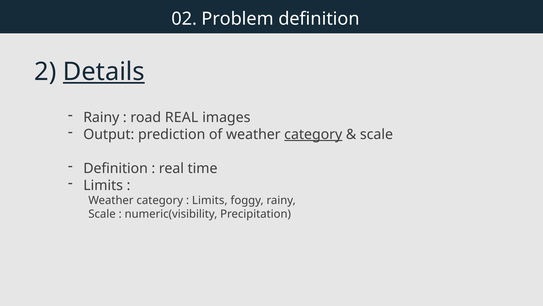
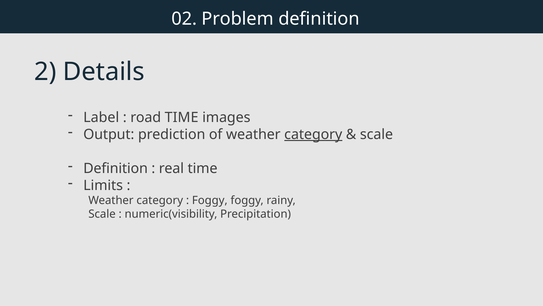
Details underline: present -> none
Rainy at (101, 117): Rainy -> Label
road REAL: REAL -> TIME
Limits at (210, 200): Limits -> Foggy
